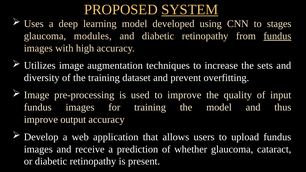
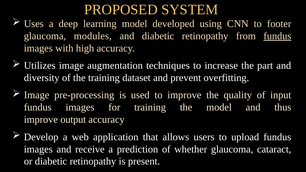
SYSTEM underline: present -> none
stages: stages -> footer
sets: sets -> part
